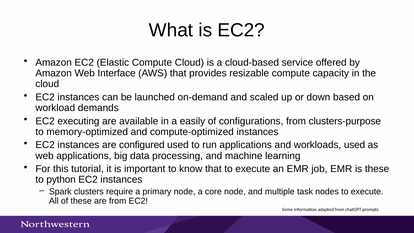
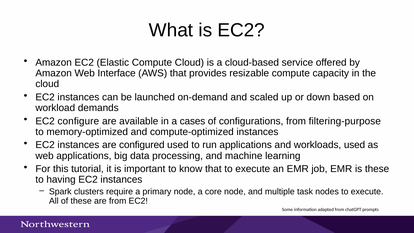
executing: executing -> configure
easily: easily -> cases
clusters-purpose: clusters-purpose -> filtering-purpose
python: python -> having
